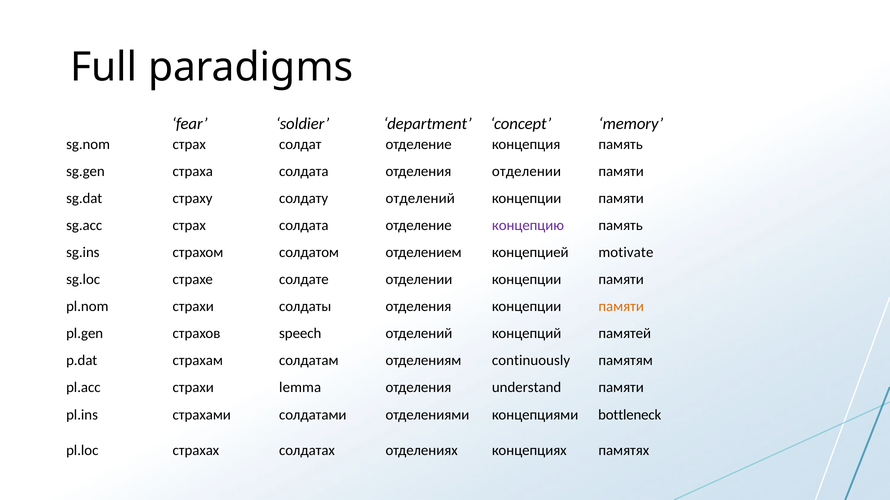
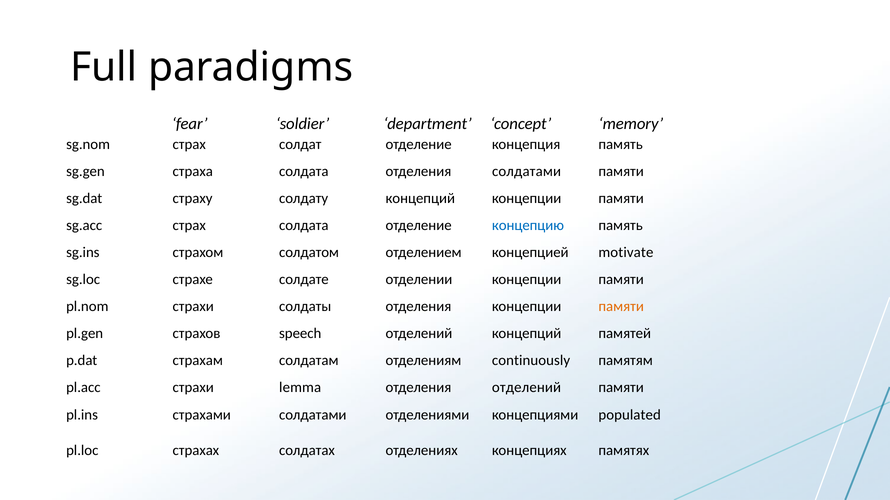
отделения отделении: отделении -> солдатами
солдату отделений: отделений -> концепций
концепцию colour: purple -> blue
отделения understand: understand -> отделений
bottleneck: bottleneck -> populated
